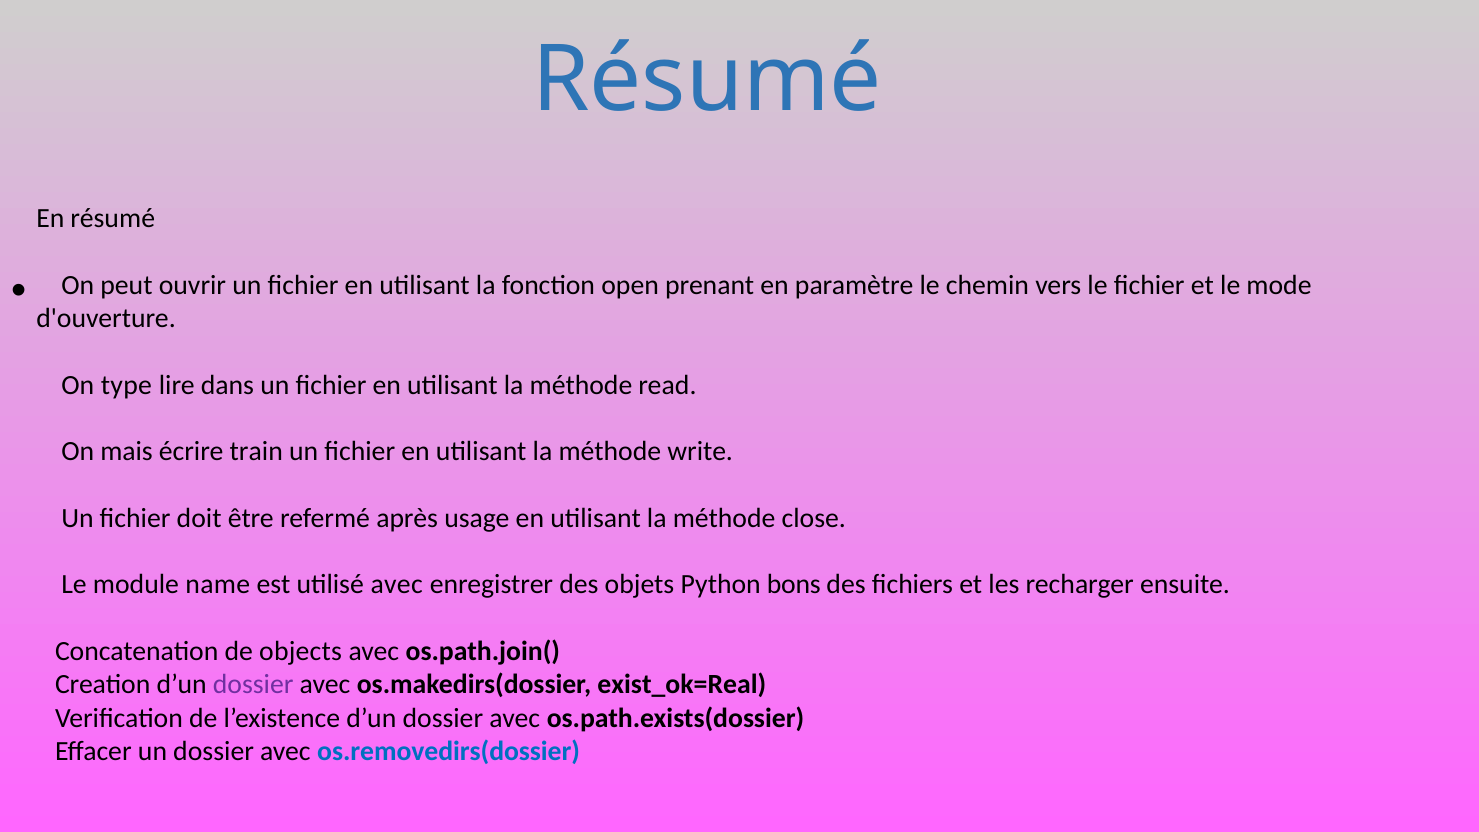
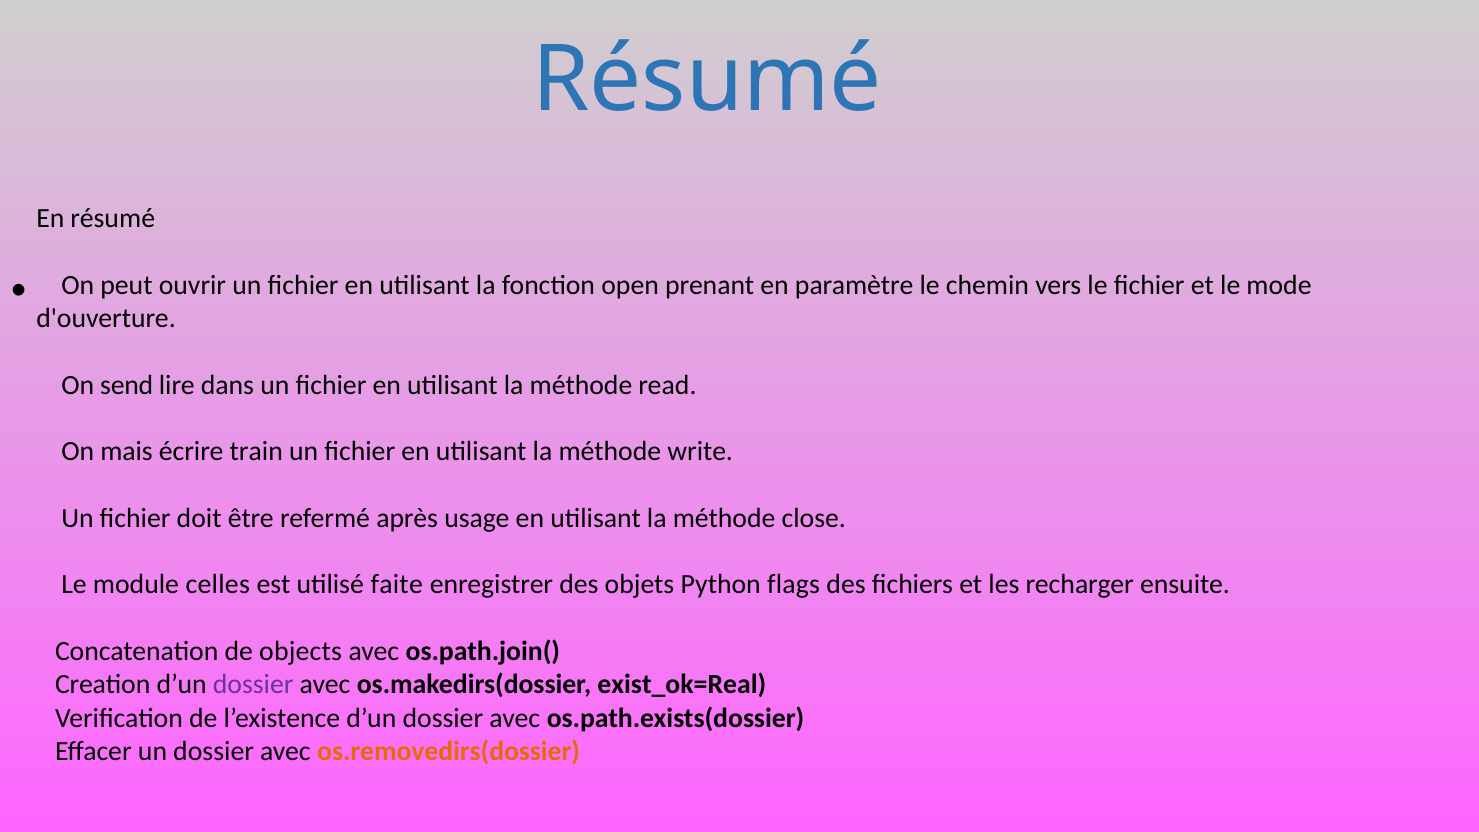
type: type -> send
name: name -> celles
utilisé avec: avec -> faite
bons: bons -> flags
os.removedirs(dossier colour: blue -> orange
